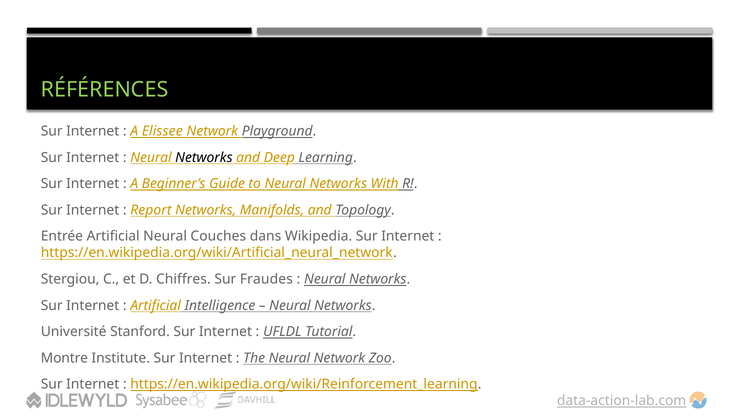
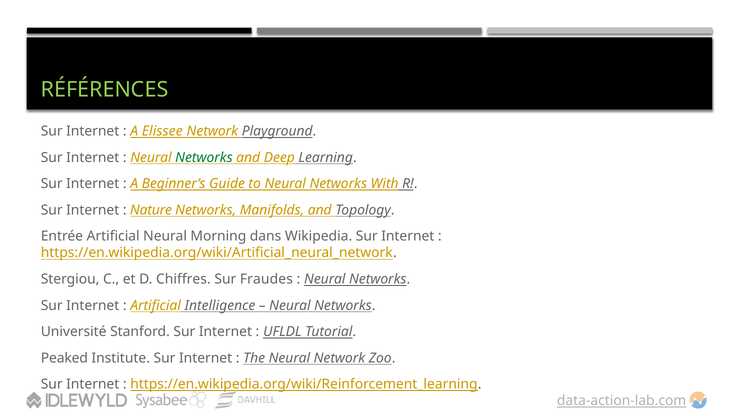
Networks at (204, 157) colour: black -> green
Report: Report -> Nature
Couches: Couches -> Morning
Montre: Montre -> Peaked
